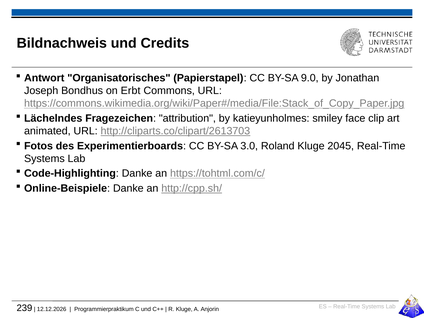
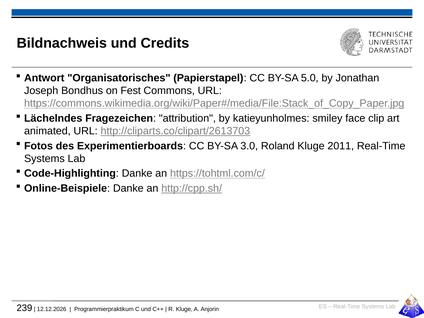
9.0: 9.0 -> 5.0
Erbt: Erbt -> Fest
2045: 2045 -> 2011
